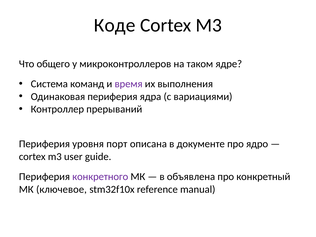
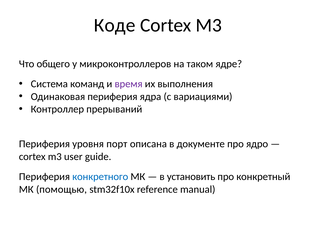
конкретного colour: purple -> blue
объявлена: объявлена -> установить
ключевое: ключевое -> помощью
